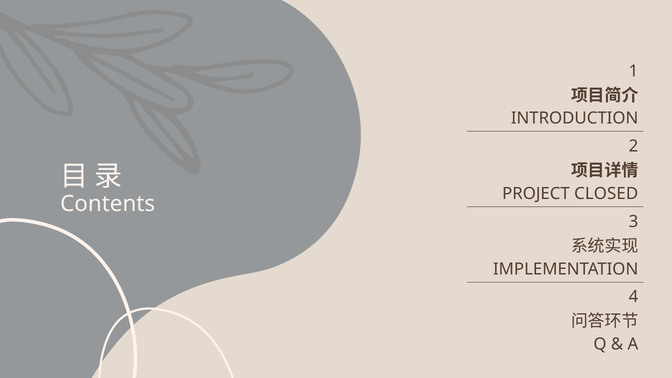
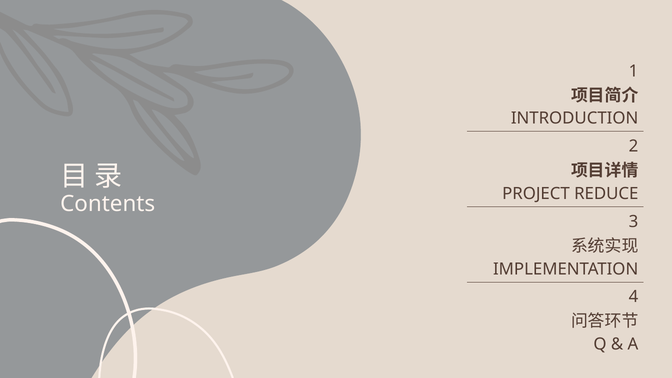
CLOSED: CLOSED -> REDUCE
